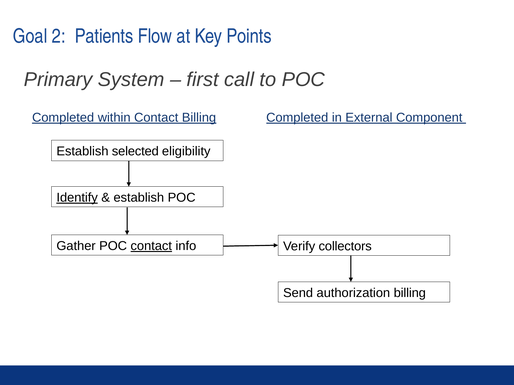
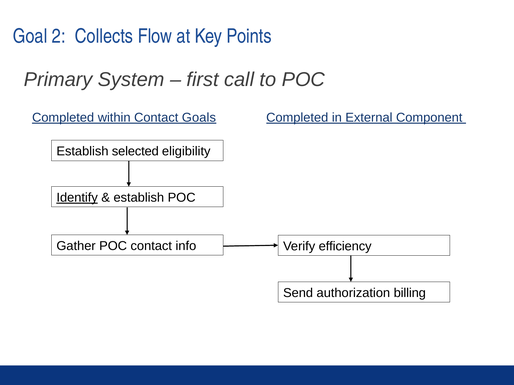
Patients: Patients -> Collects
Contact Billing: Billing -> Goals
contact at (151, 246) underline: present -> none
collectors: collectors -> efficiency
